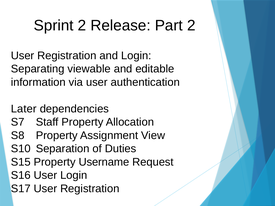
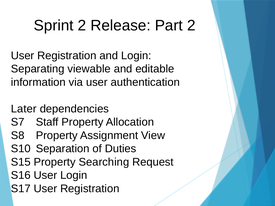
Username: Username -> Searching
